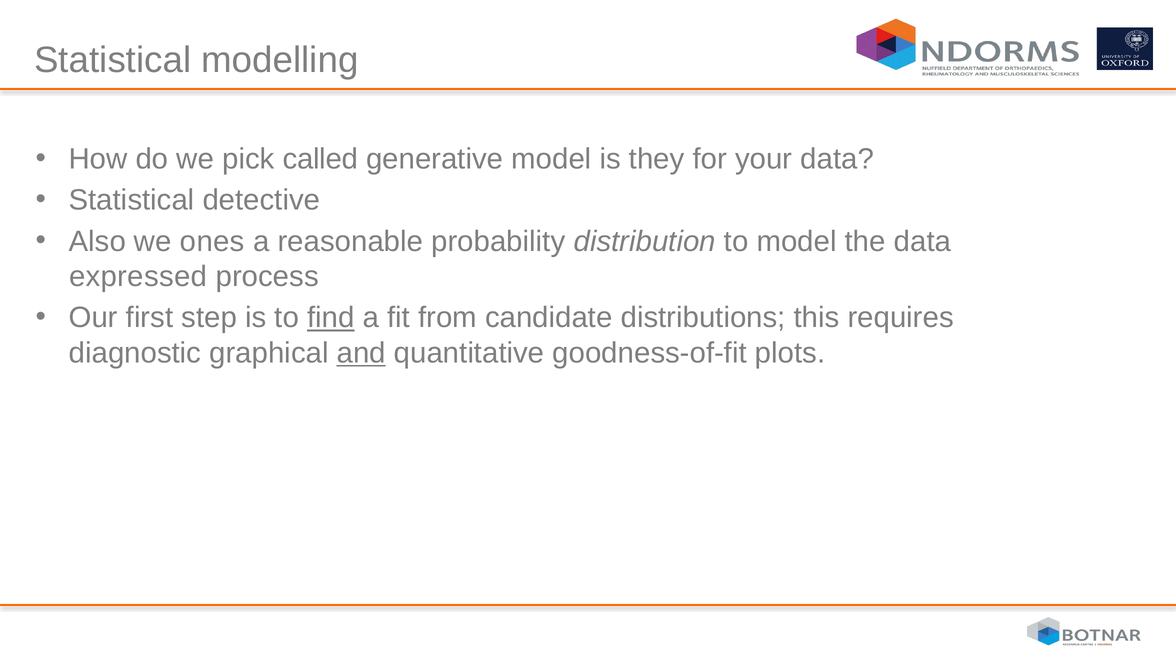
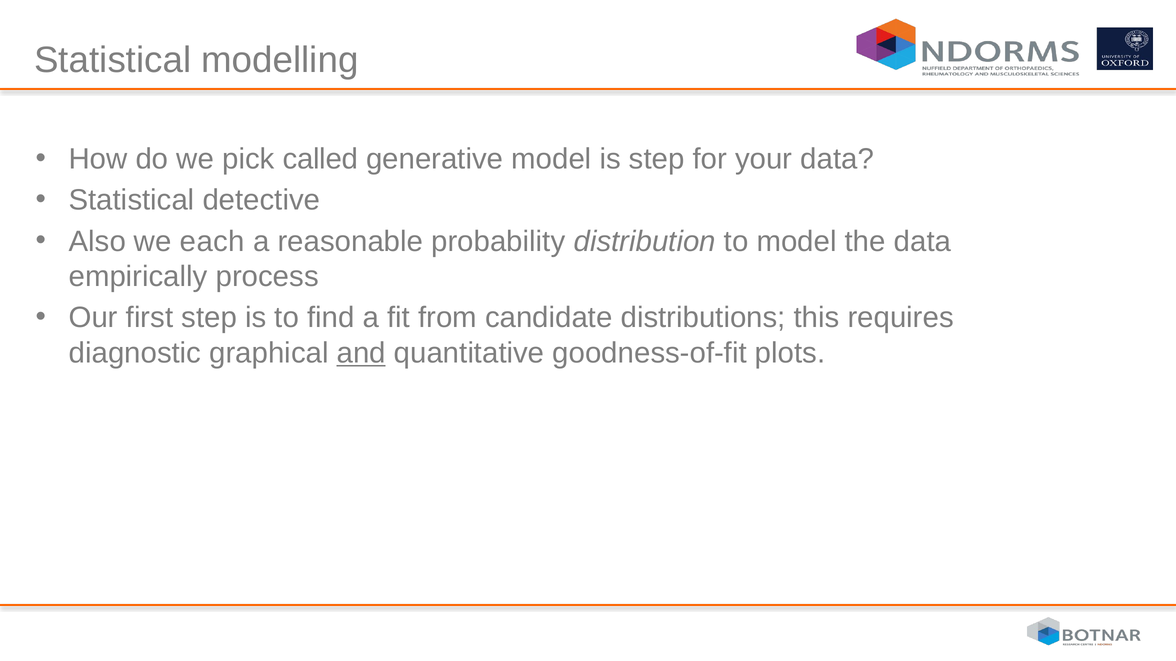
is they: they -> step
ones: ones -> each
expressed: expressed -> empirically
find underline: present -> none
